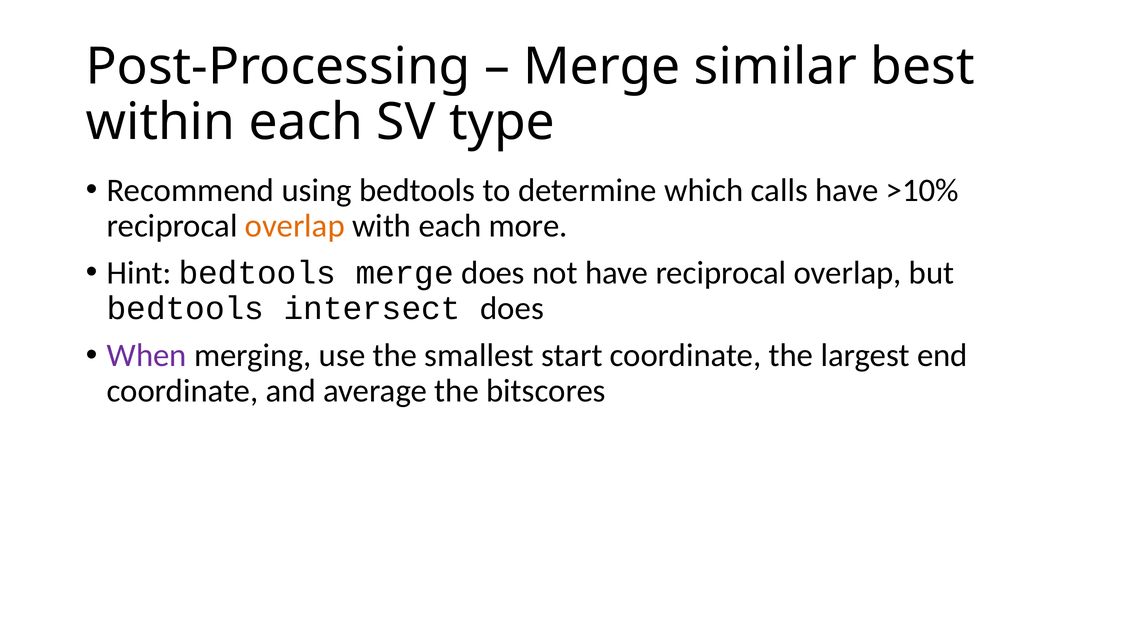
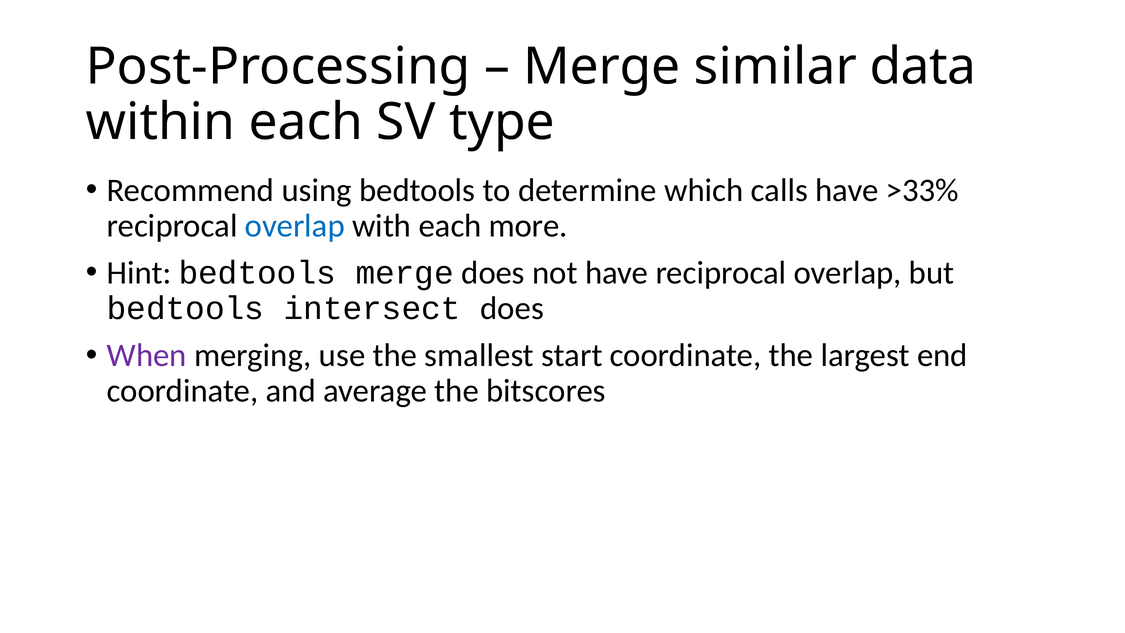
best: best -> data
>10%: >10% -> >33%
overlap at (295, 226) colour: orange -> blue
